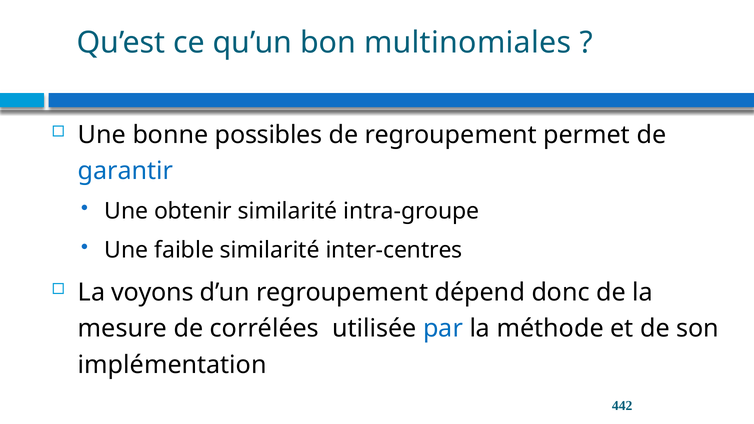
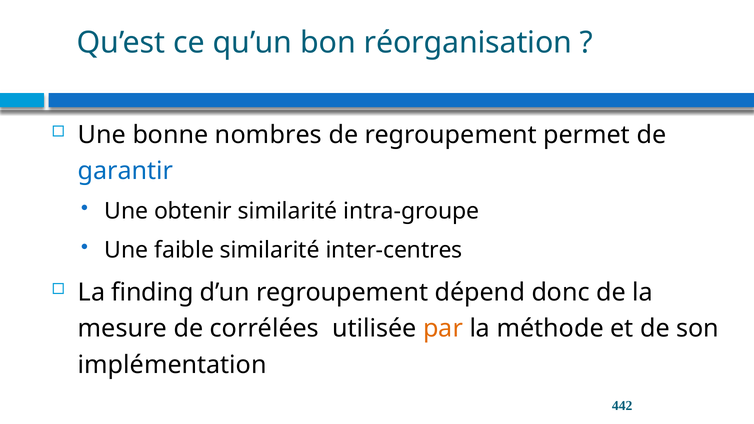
multinomiales: multinomiales -> réorganisation
possibles: possibles -> nombres
voyons: voyons -> finding
par colour: blue -> orange
